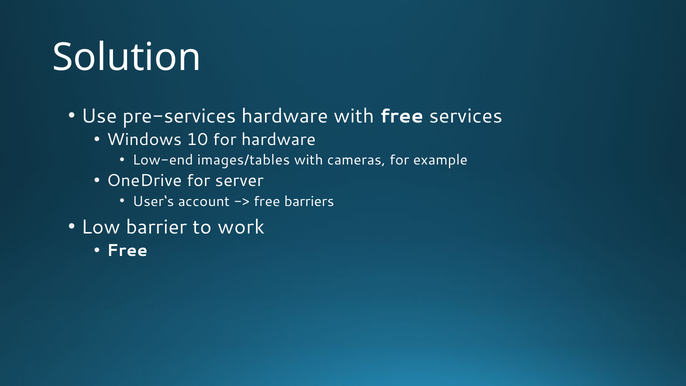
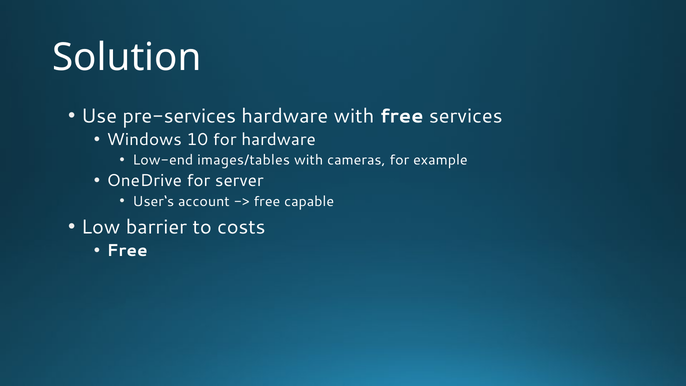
barriers: barriers -> capable
work: work -> costs
